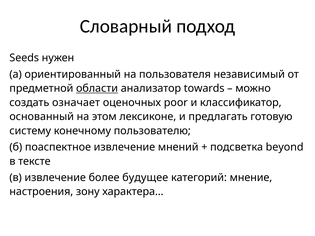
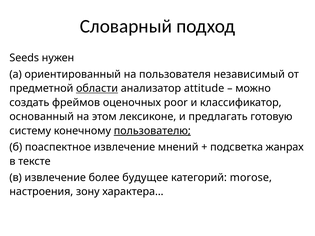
towards: towards -> attitude
означает: означает -> фреймов
пользователю underline: none -> present
beyond: beyond -> жанрах
мнение: мнение -> morose
